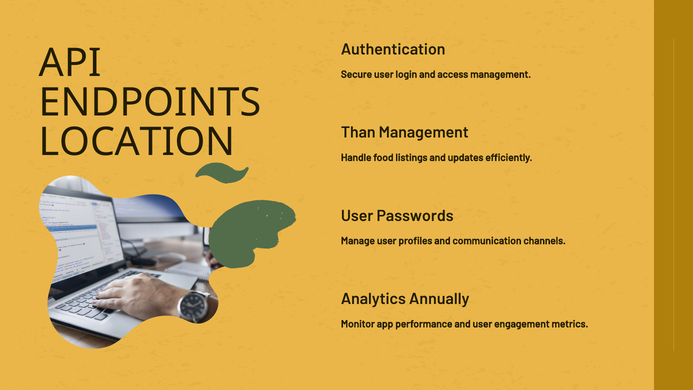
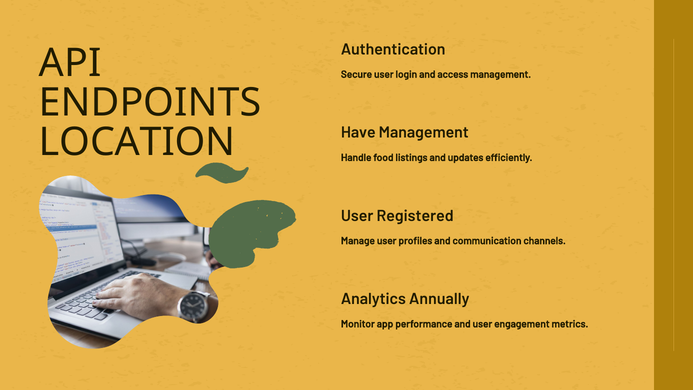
Than: Than -> Have
Passwords: Passwords -> Registered
